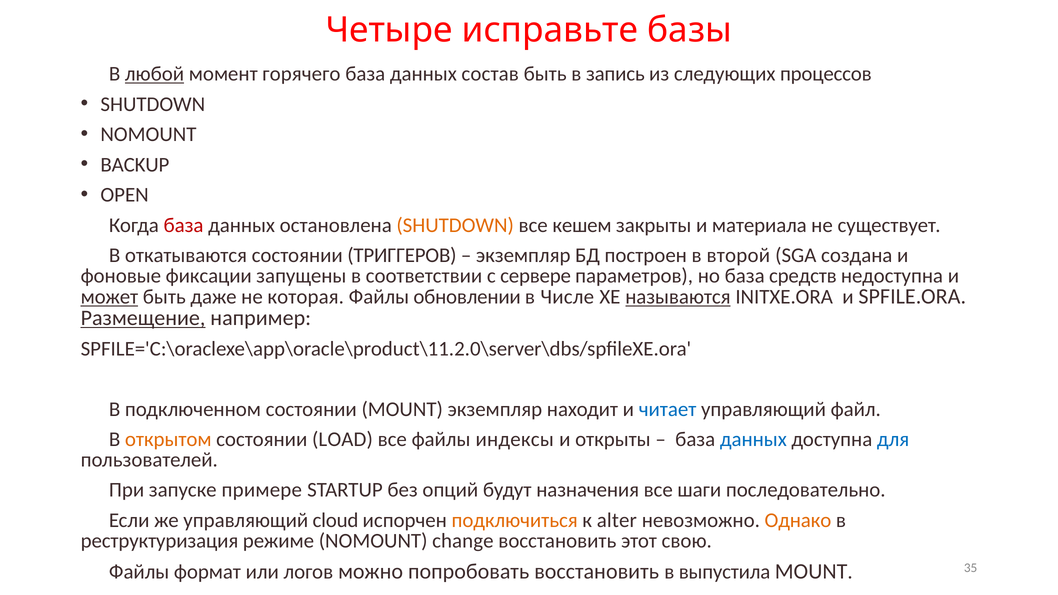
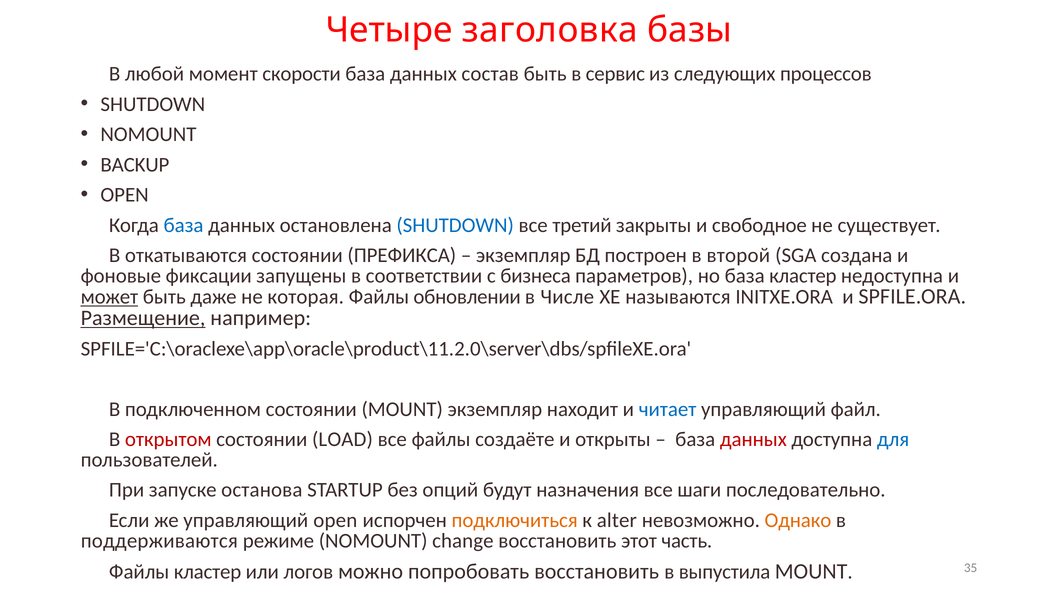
исправьте: исправьте -> заголовка
любой underline: present -> none
горячего: горячего -> скорости
запись: запись -> сервис
база at (184, 225) colour: red -> blue
SHUTDOWN at (455, 225) colour: orange -> blue
кешем: кешем -> третий
материала: материала -> свободное
ТРИГГЕРОВ: ТРИГГЕРОВ -> ПРЕФИКСА
сервере: сервере -> бизнеса
база средств: средств -> кластер
называются underline: present -> none
открытом colour: orange -> red
индексы: индексы -> создаёте
данных at (753, 440) colour: blue -> red
примере: примере -> останова
управляющий cloud: cloud -> open
реструктуризация: реструктуризация -> поддерживаются
свою: свою -> часть
Файлы формат: формат -> кластер
